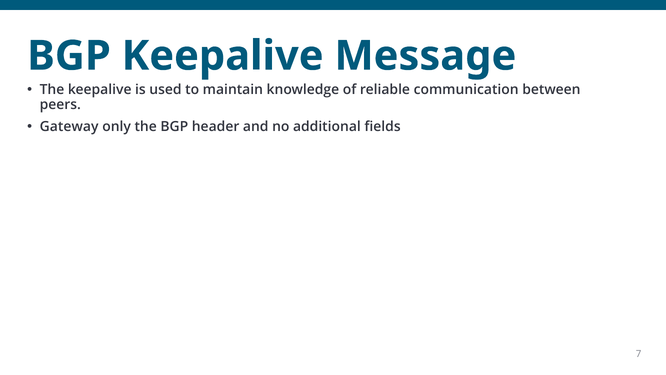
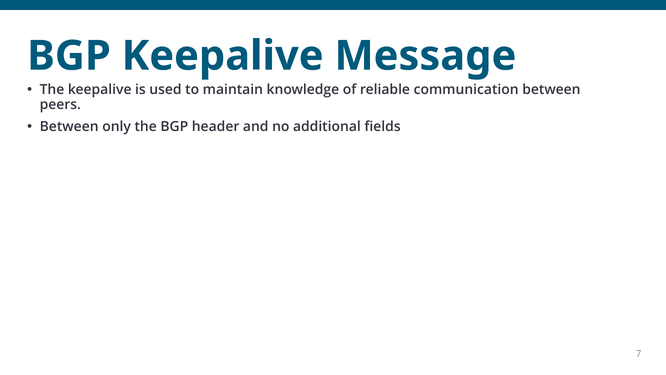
Gateway at (69, 127): Gateway -> Between
